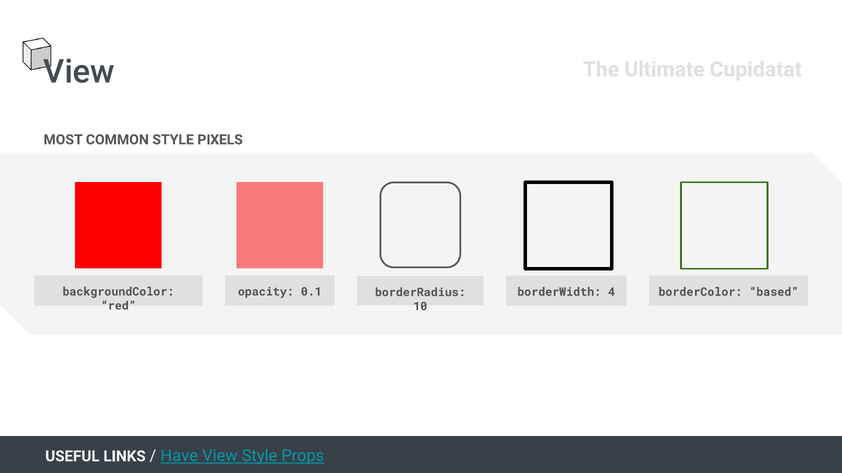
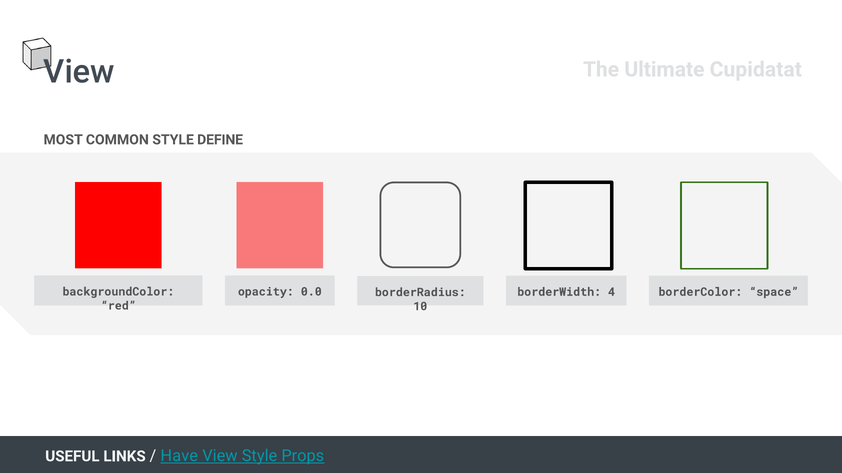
PIXELS: PIXELS -> DEFINE
0.1: 0.1 -> 0.0
based: based -> space
